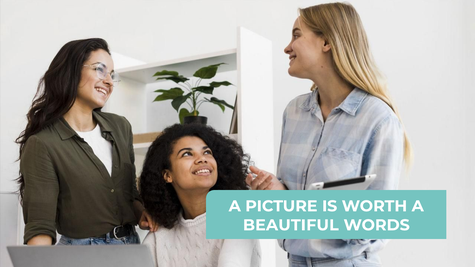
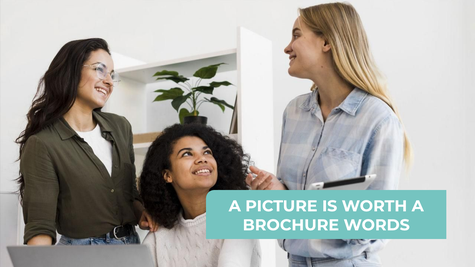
BEAUTIFUL: BEAUTIFUL -> BROCHURE
